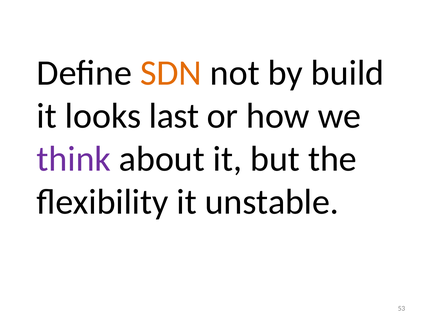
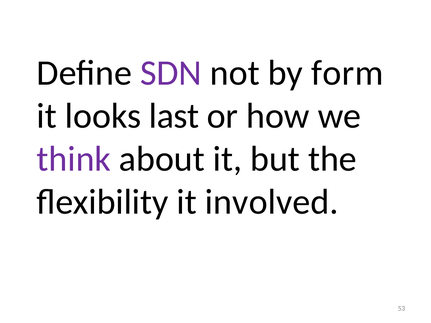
SDN colour: orange -> purple
build: build -> form
unstable: unstable -> involved
